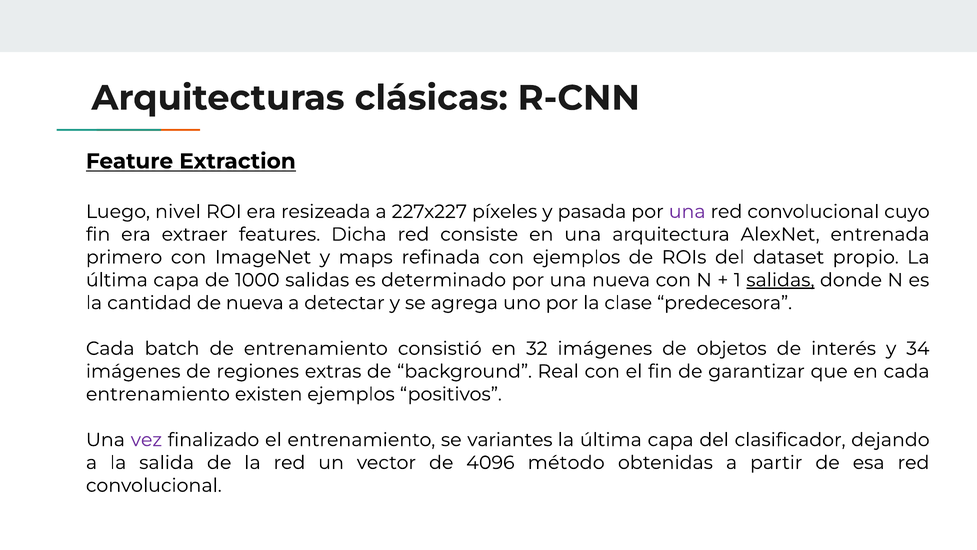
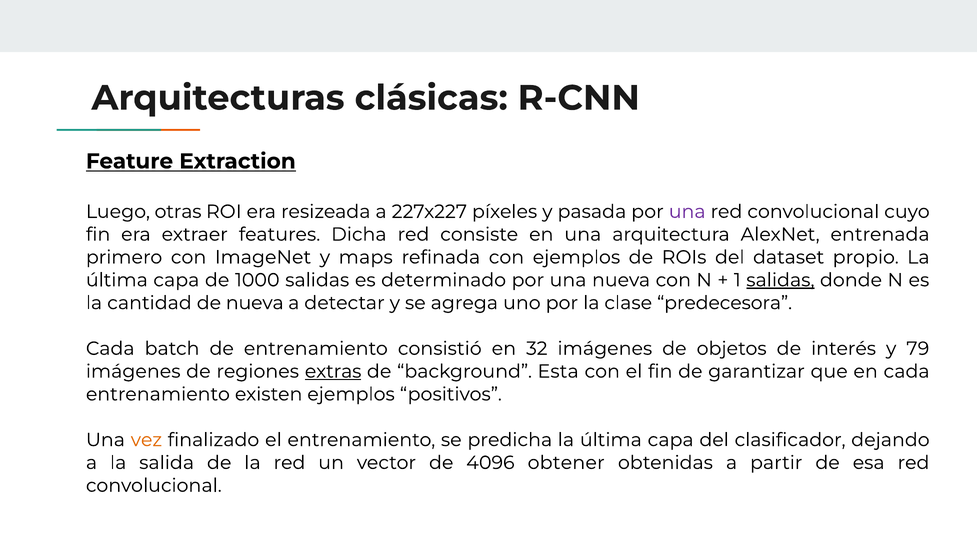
nivel: nivel -> otras
34: 34 -> 79
extras underline: none -> present
Real: Real -> Esta
vez colour: purple -> orange
variantes: variantes -> predicha
método: método -> obtener
